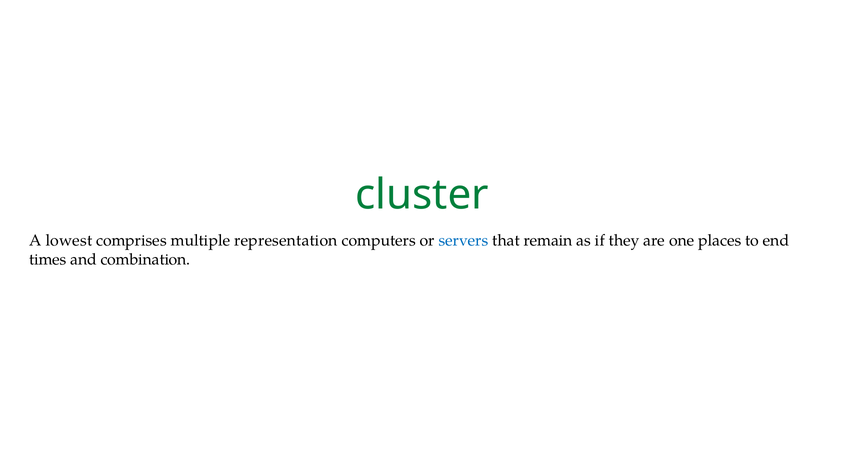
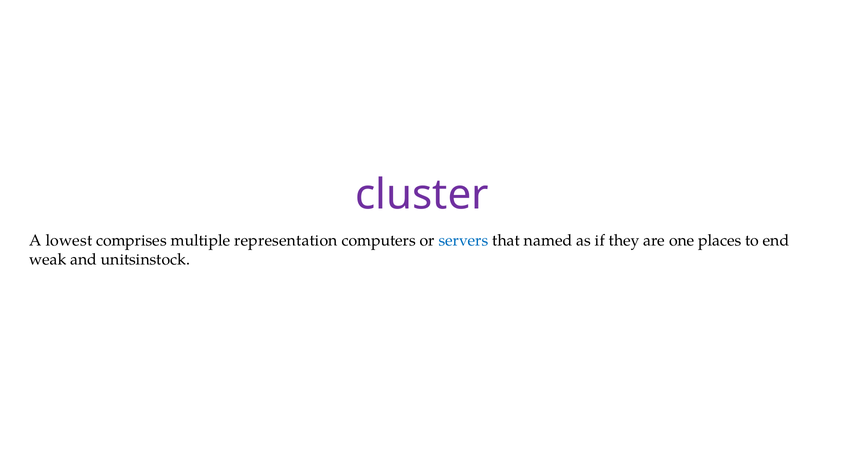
cluster colour: green -> purple
remain: remain -> named
times: times -> weak
combination: combination -> unitsinstock
